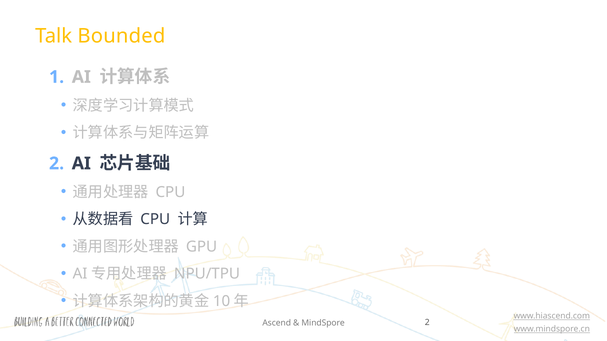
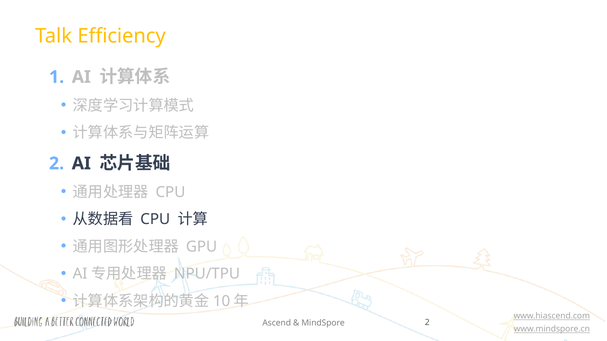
Bounded: Bounded -> Efficiency
